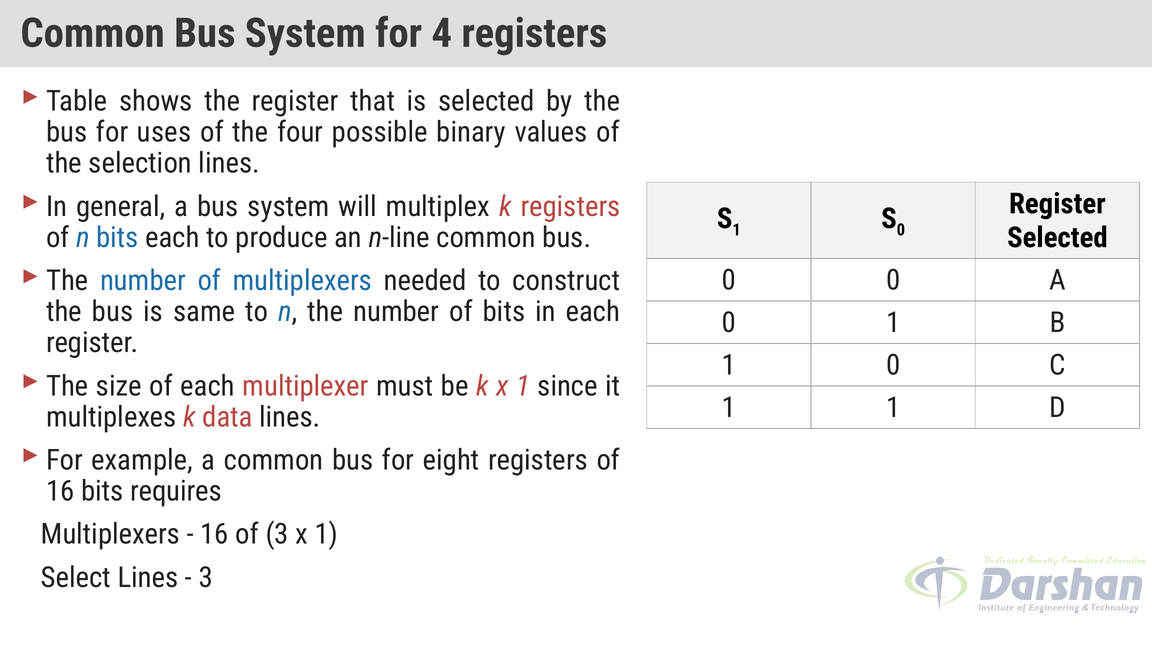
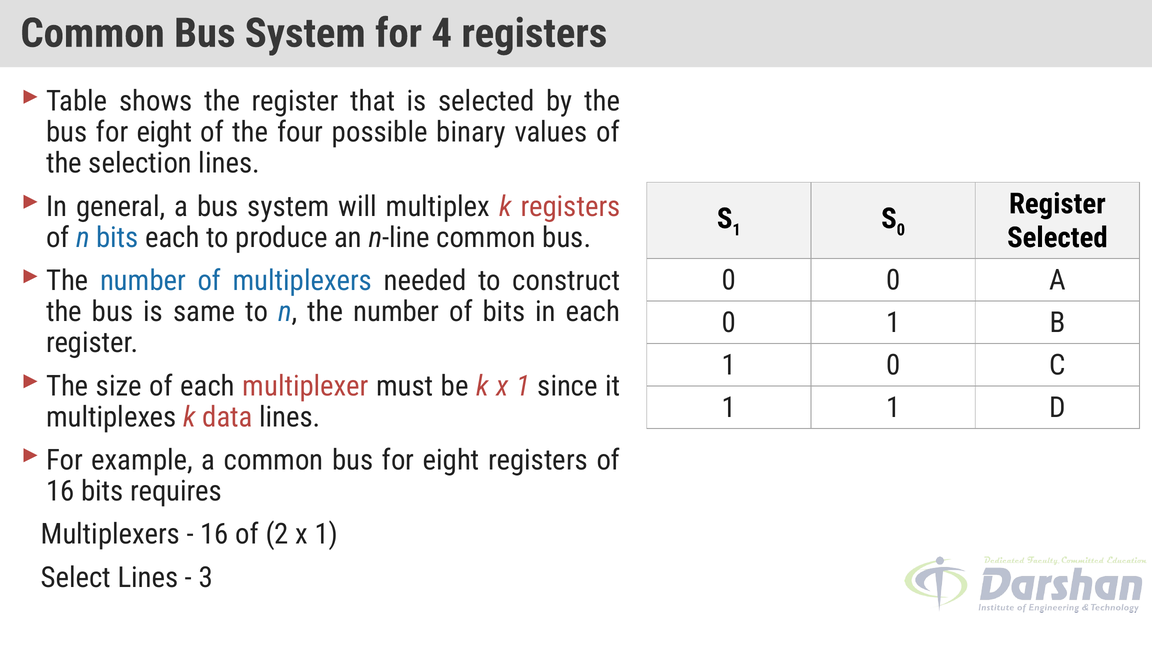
uses at (164, 132): uses -> eight
of 3: 3 -> 2
